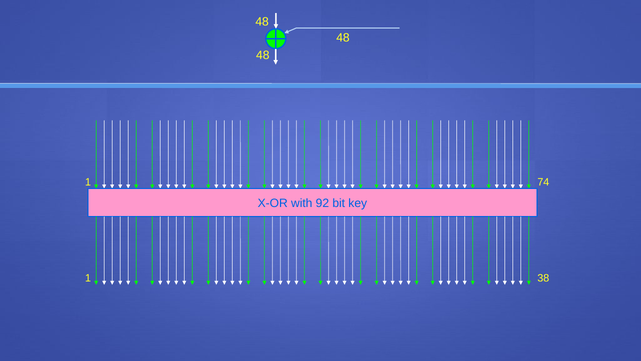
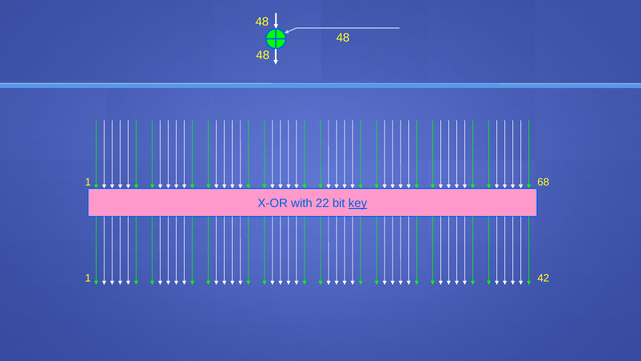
74: 74 -> 68
92: 92 -> 22
key underline: none -> present
38: 38 -> 42
